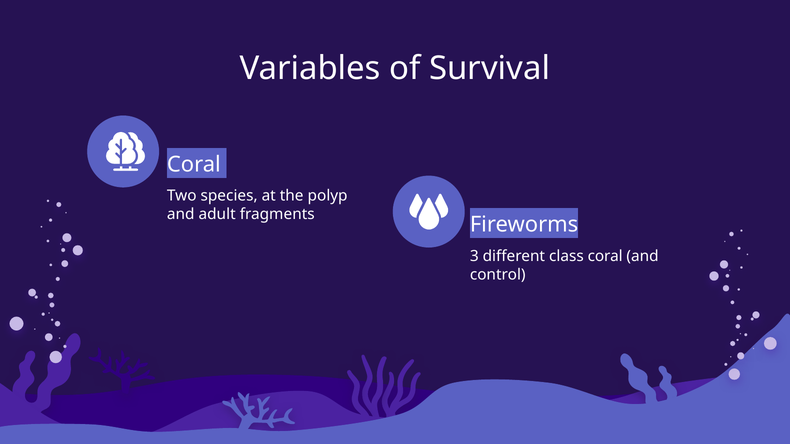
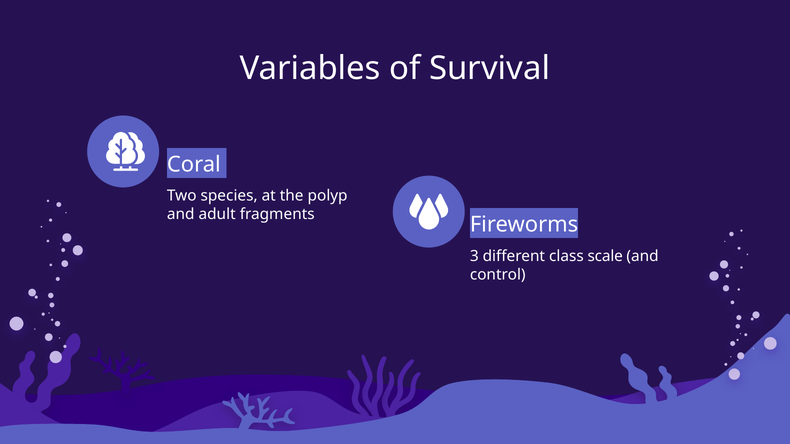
class coral: coral -> scale
